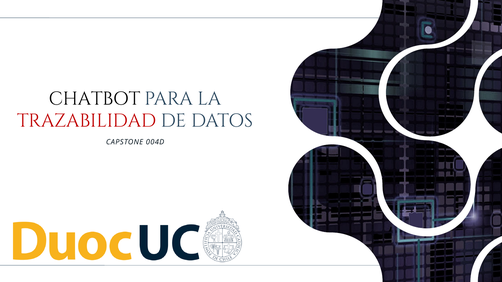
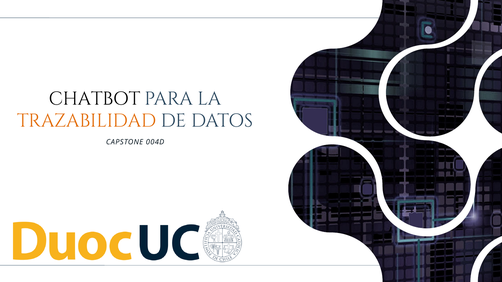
TRAZABILIDAD colour: red -> orange
